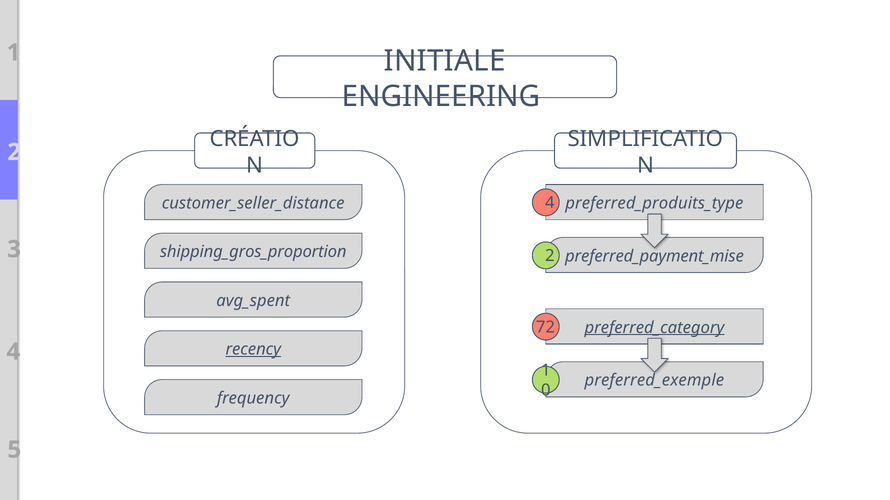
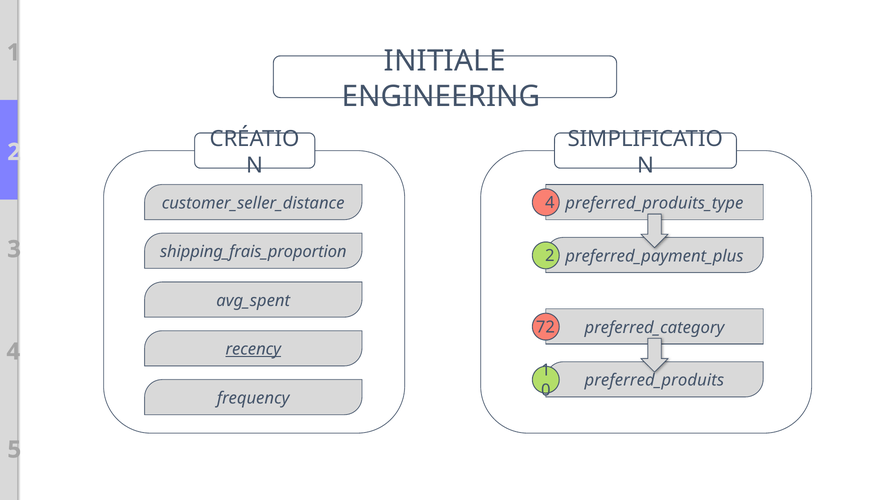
shipping_gros_proportion: shipping_gros_proportion -> shipping_frais_proportion
preferred_payment_mise: preferred_payment_mise -> preferred_payment_plus
preferred_category underline: present -> none
preferred_exemple: preferred_exemple -> preferred_produits
